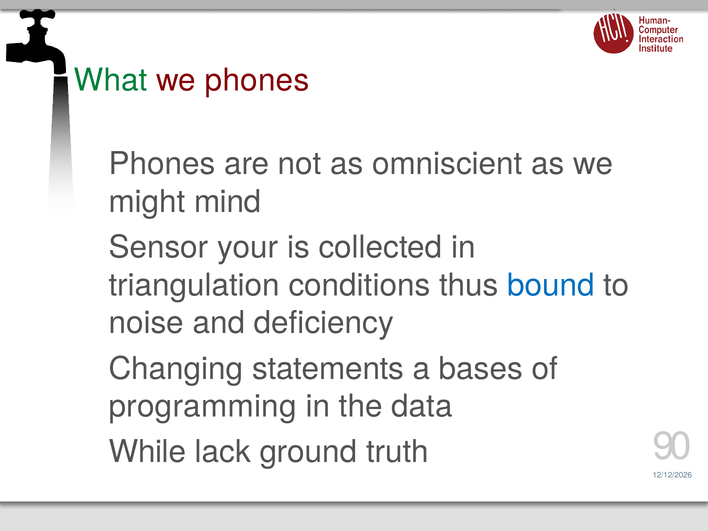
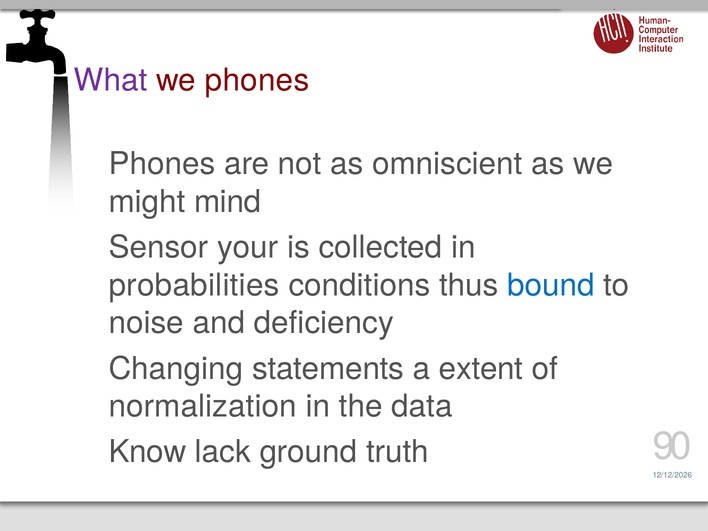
What colour: green -> purple
triangulation: triangulation -> probabilities
bases: bases -> extent
programming: programming -> normalization
While: While -> Know
